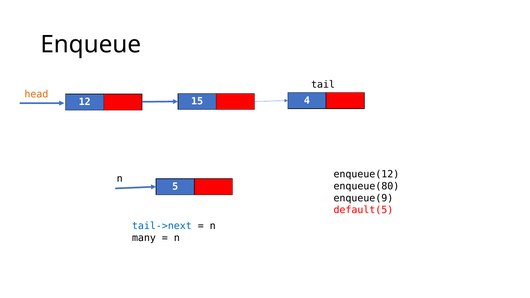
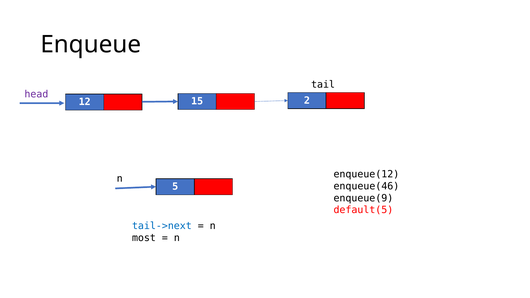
head colour: orange -> purple
4: 4 -> 2
enqueue(80: enqueue(80 -> enqueue(46
many: many -> most
